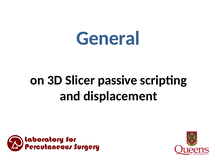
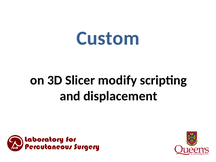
General: General -> Custom
passive: passive -> modify
